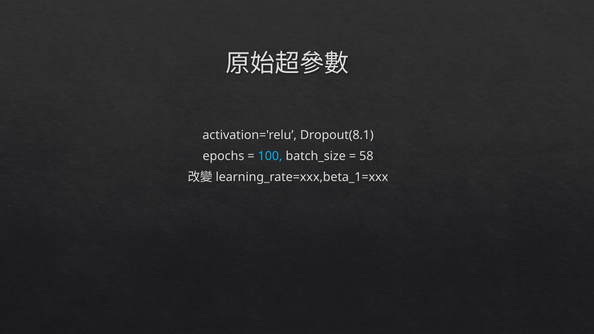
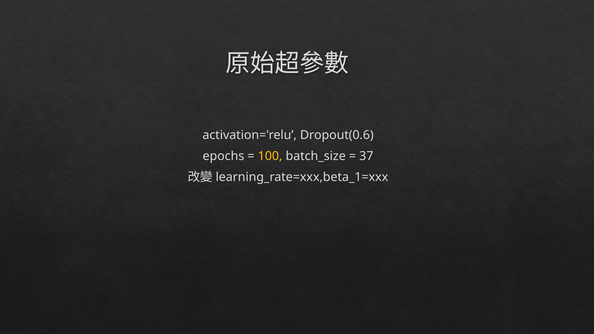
Dropout(8.1: Dropout(8.1 -> Dropout(0.6
100 colour: light blue -> yellow
58: 58 -> 37
